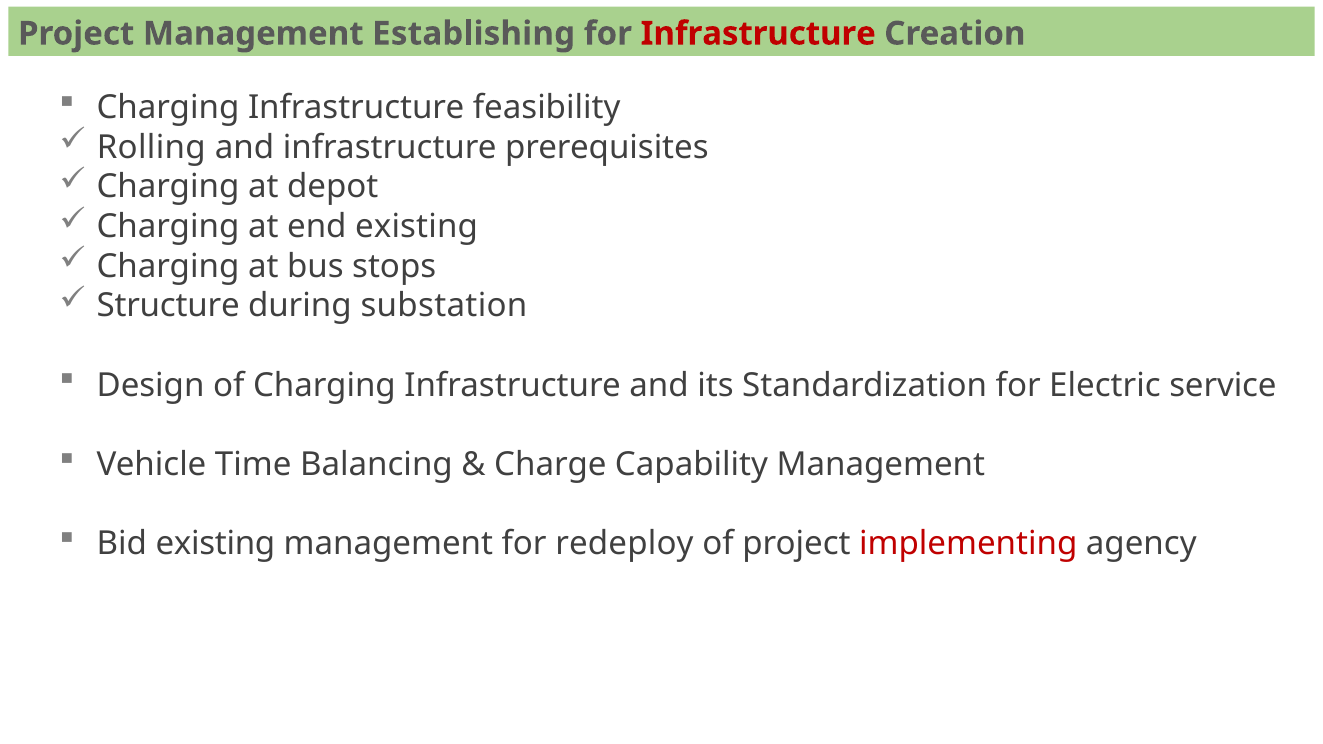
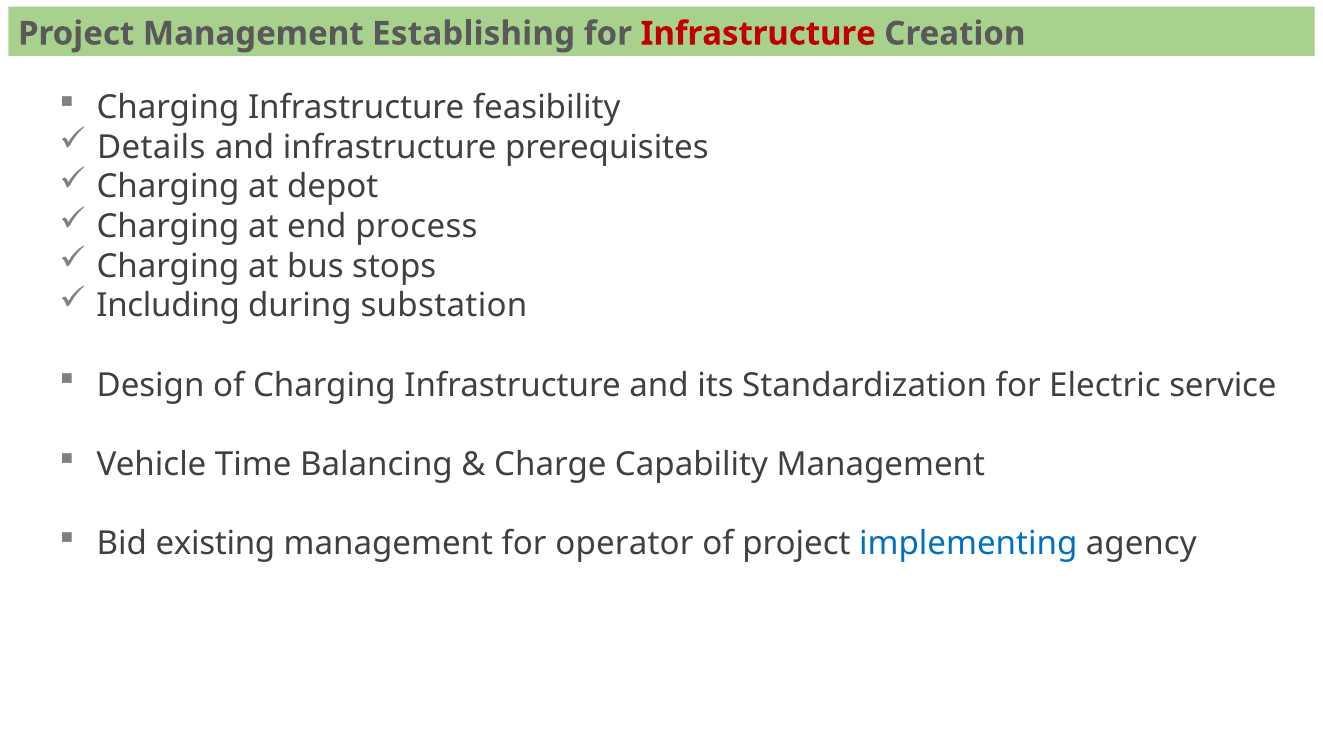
Rolling: Rolling -> Details
end existing: existing -> process
Structure: Structure -> Including
redeploy: redeploy -> operator
implementing colour: red -> blue
